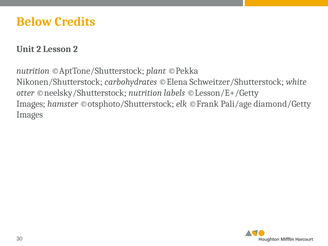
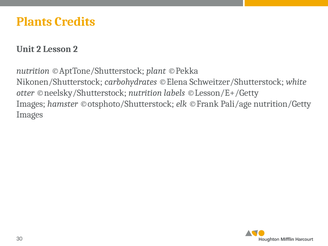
Below: Below -> Plants
diamond/Getty: diamond/Getty -> nutrition/Getty
